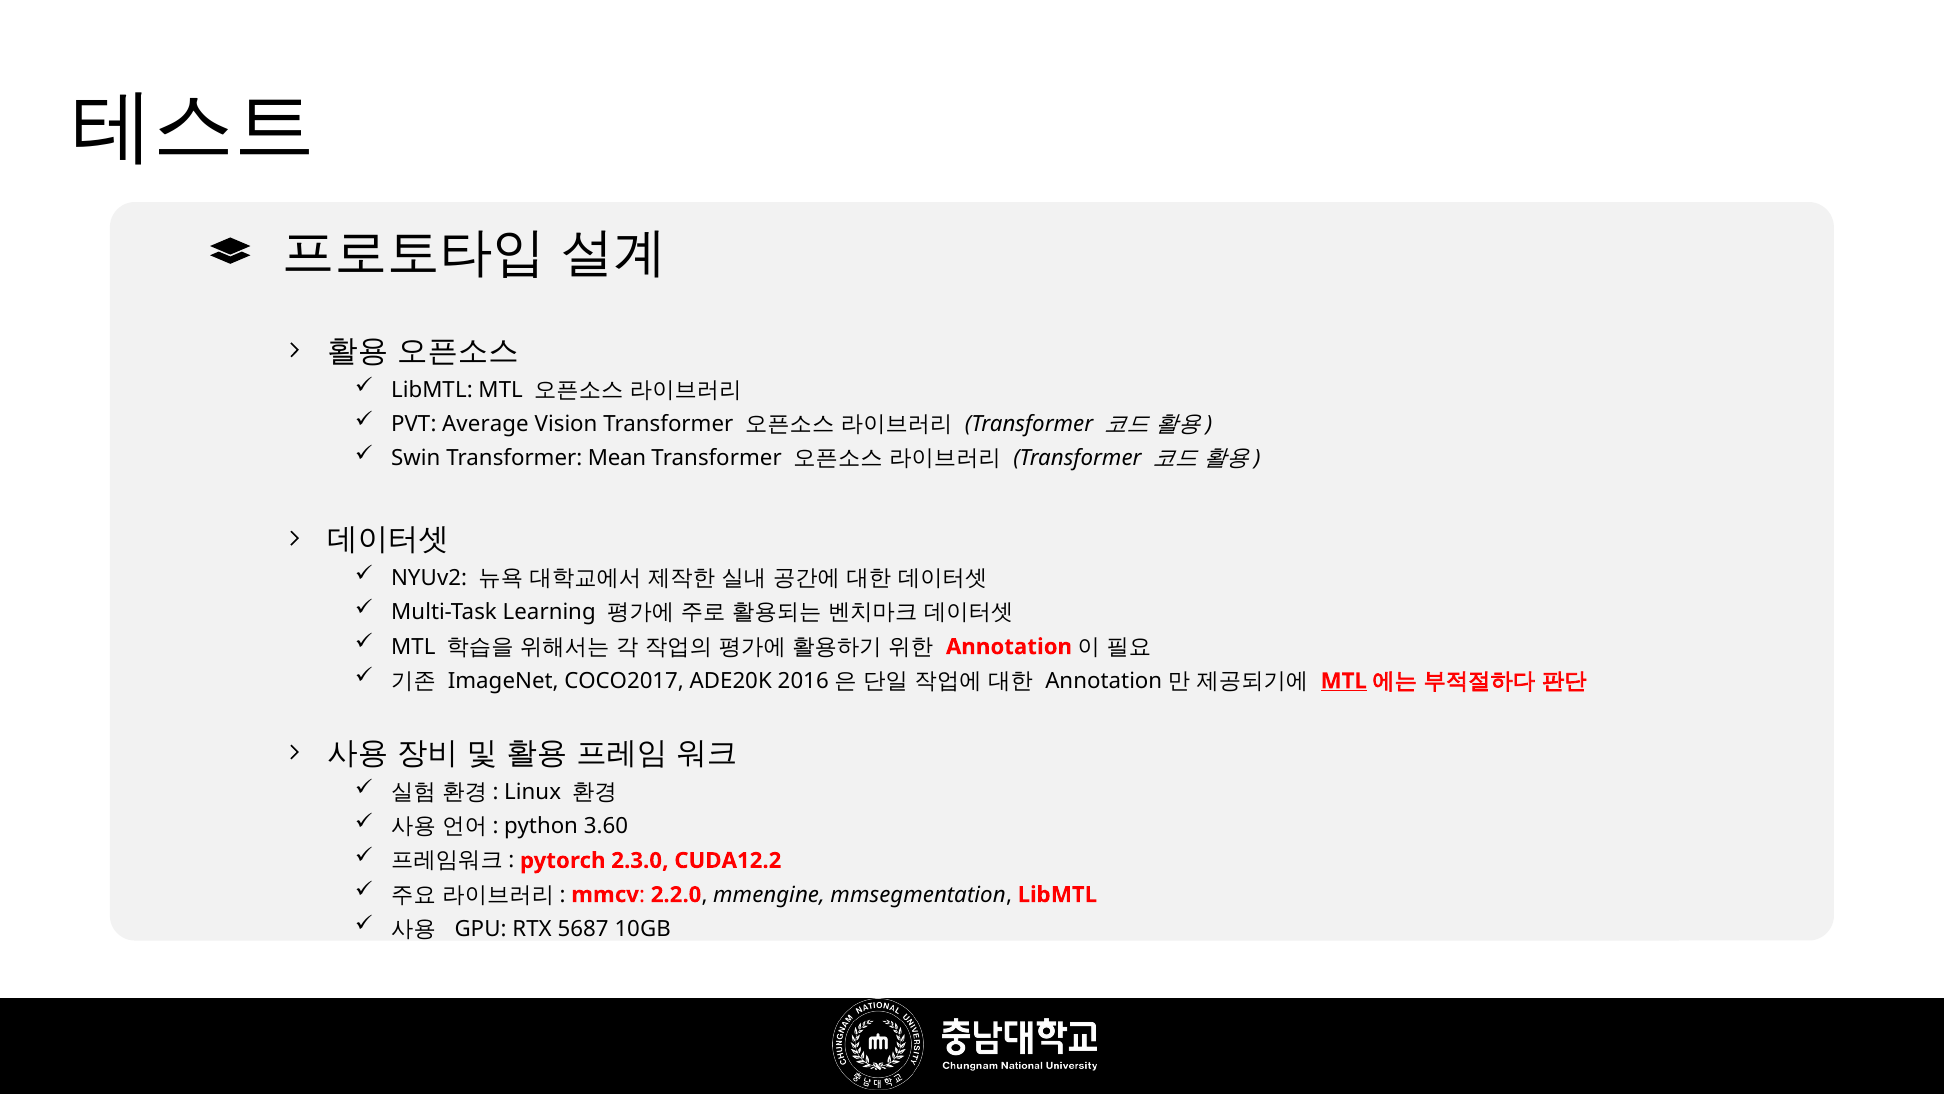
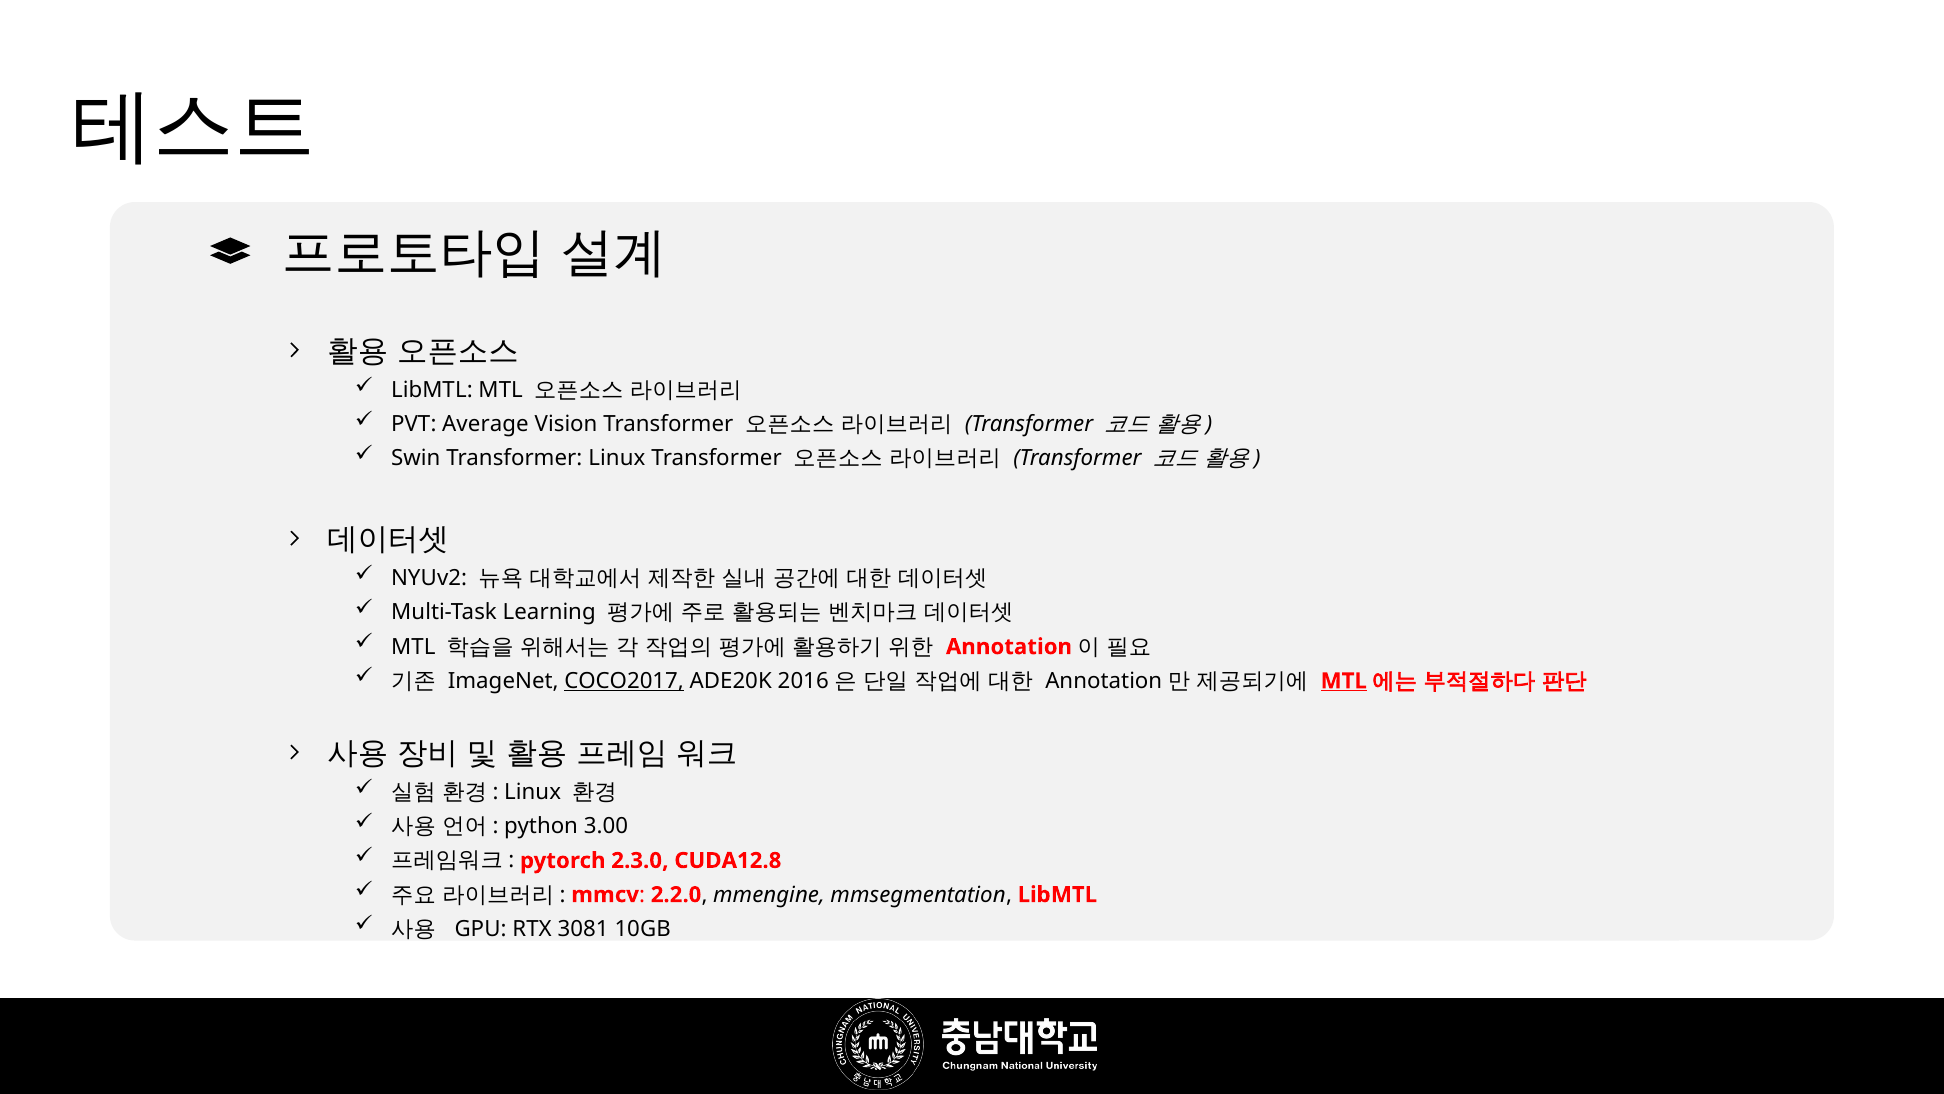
Transformer Mean: Mean -> Linux
COCO2017 underline: none -> present
3.60: 3.60 -> 3.00
CUDA12.2: CUDA12.2 -> CUDA12.8
5687: 5687 -> 3081
